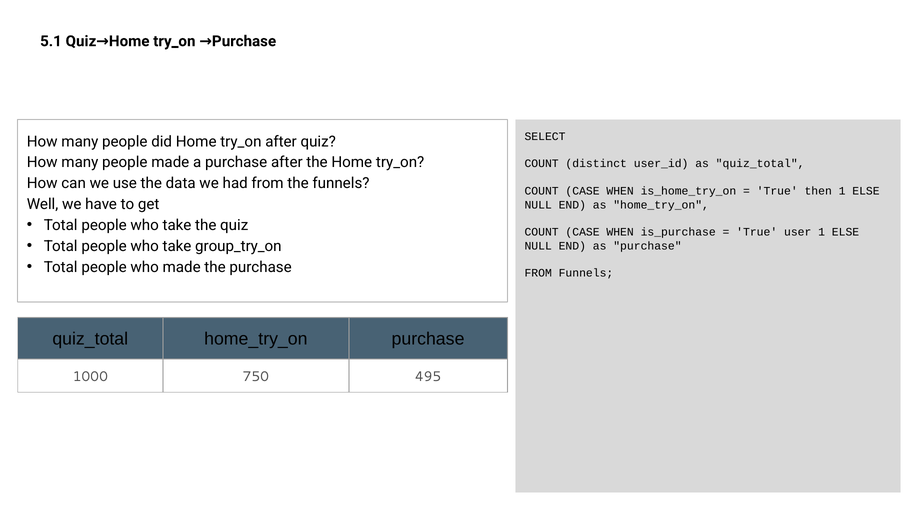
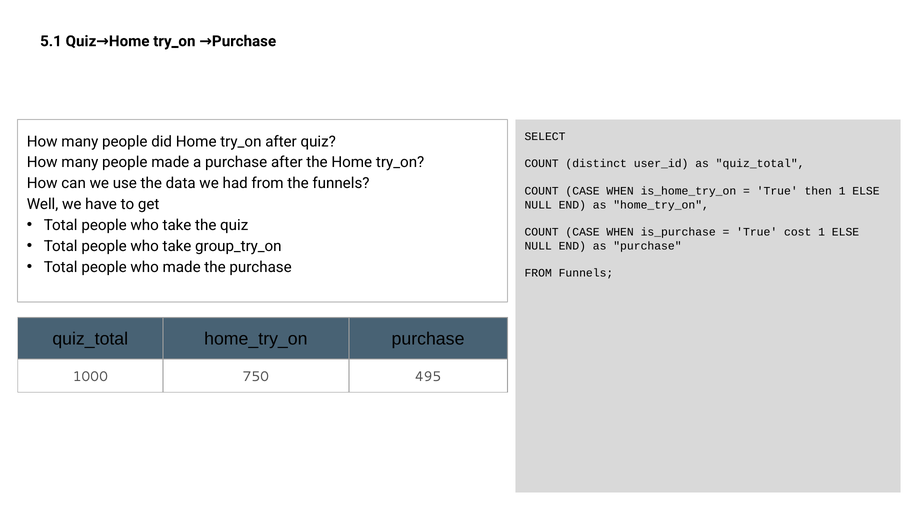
user: user -> cost
